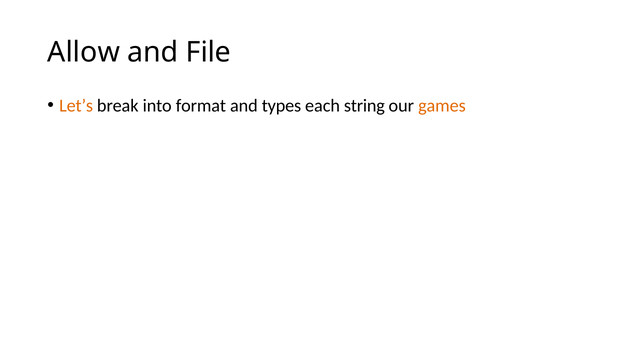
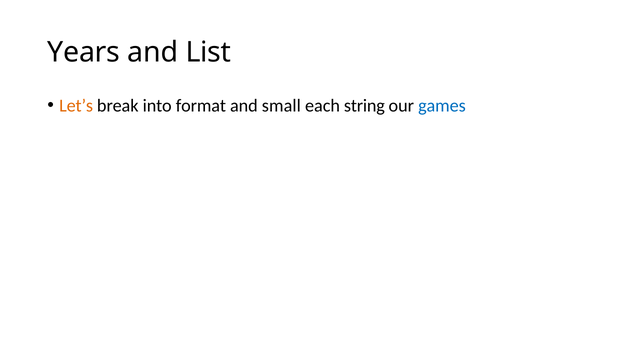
Allow: Allow -> Years
File: File -> List
types: types -> small
games colour: orange -> blue
